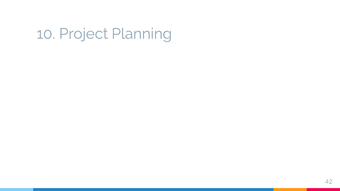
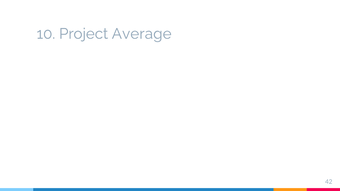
Planning: Planning -> Average
